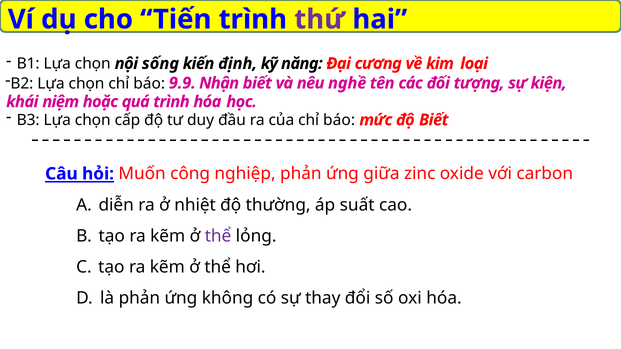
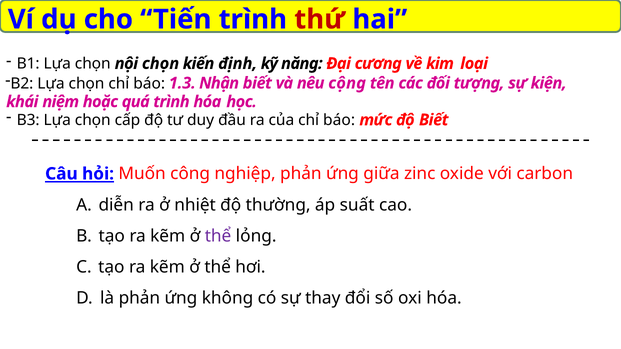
thứ colour: purple -> red
sống: sống -> chọn
9.9: 9.9 -> 1.3
nghề: nghề -> cộng
